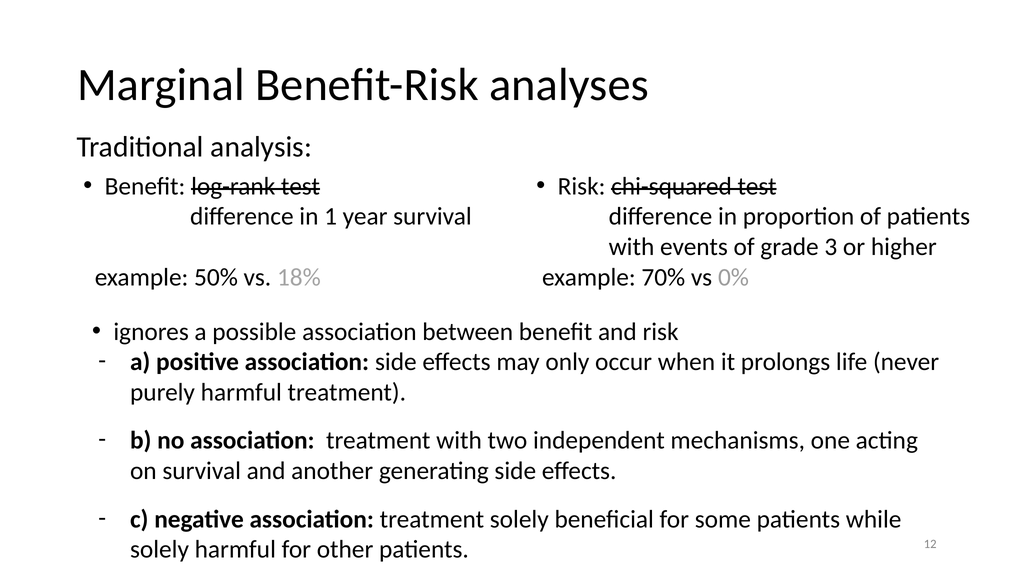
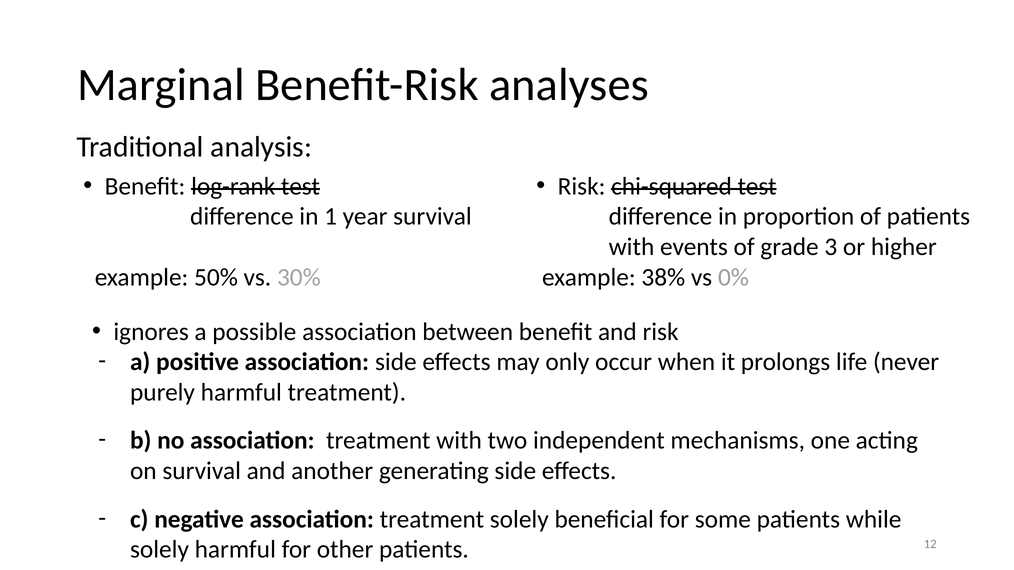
18%: 18% -> 30%
70%: 70% -> 38%
